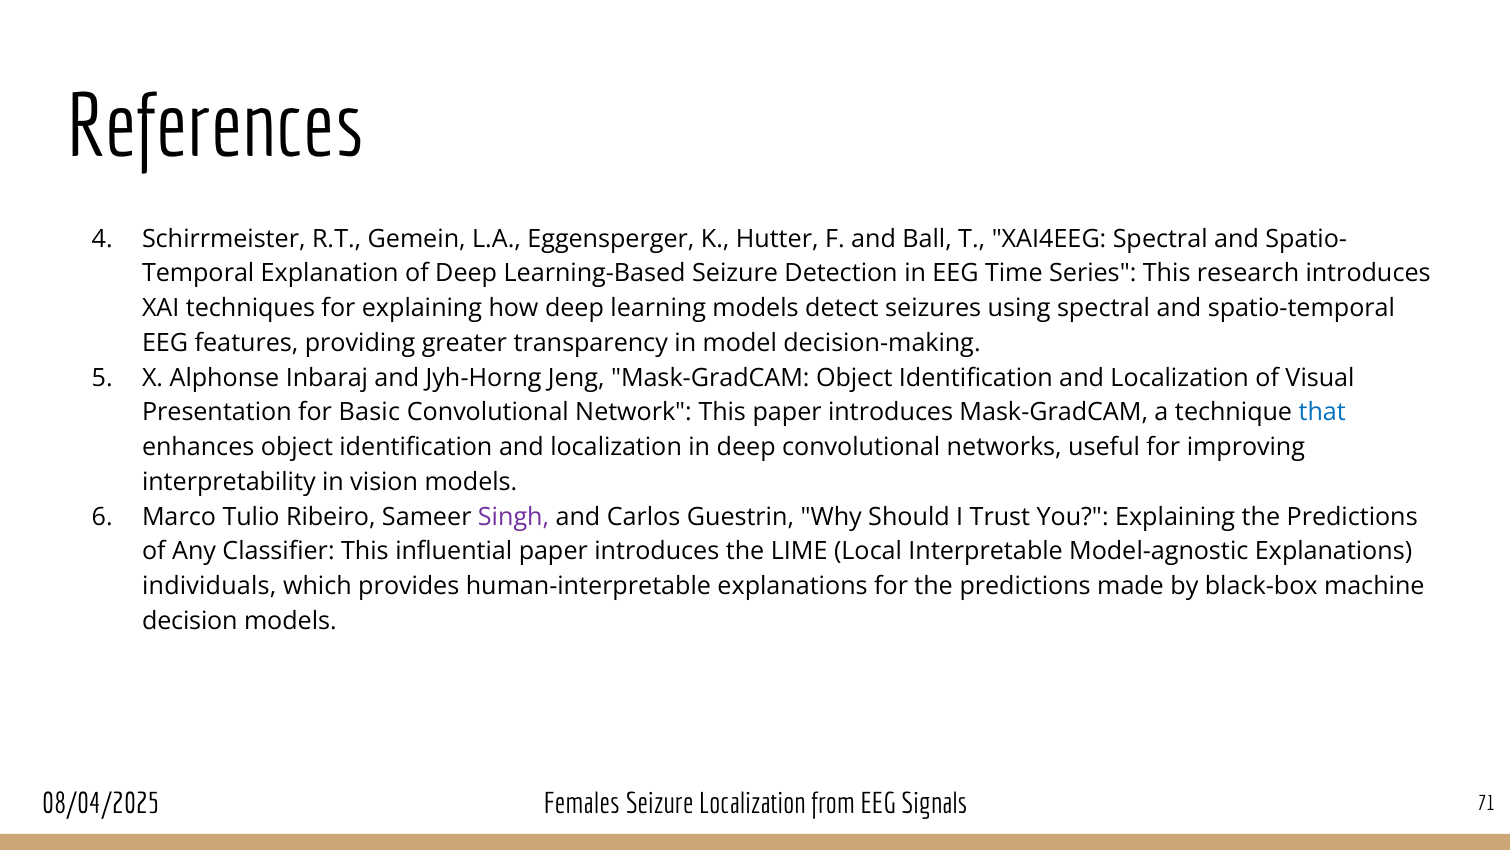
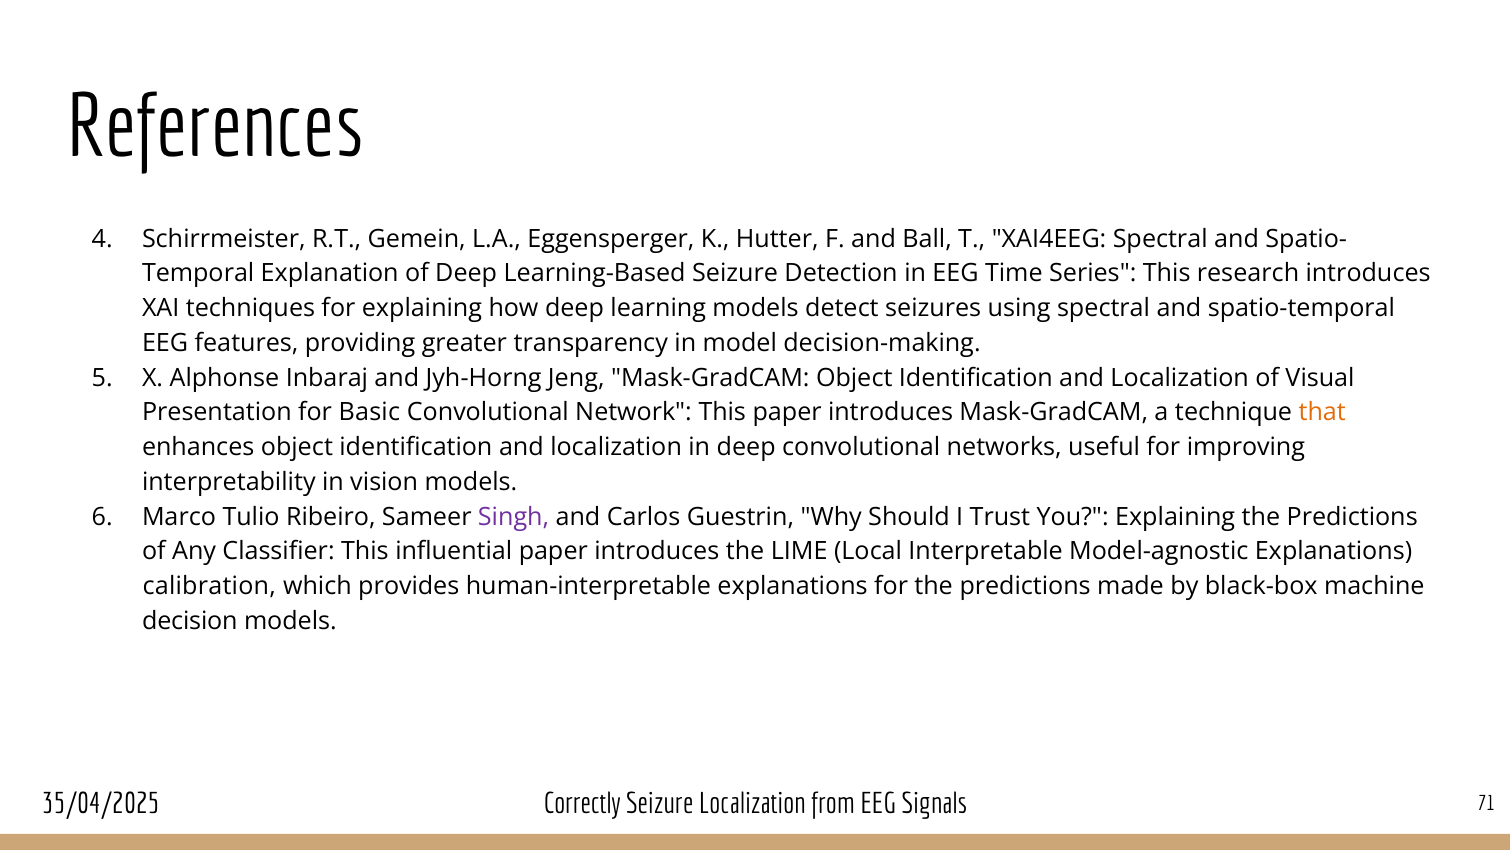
that colour: blue -> orange
individuals: individuals -> calibration
08/04/2025: 08/04/2025 -> 35/04/2025
Females: Females -> Correctly
